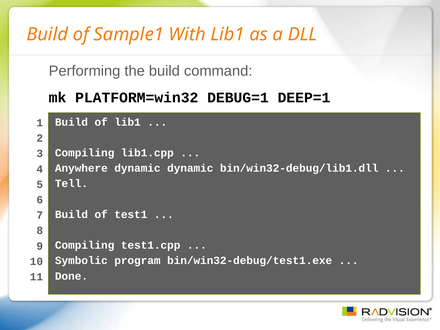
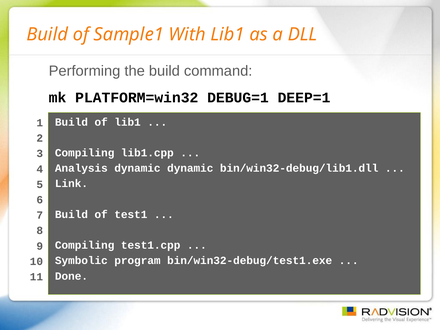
Anywhere: Anywhere -> Analysis
Tell: Tell -> Link
